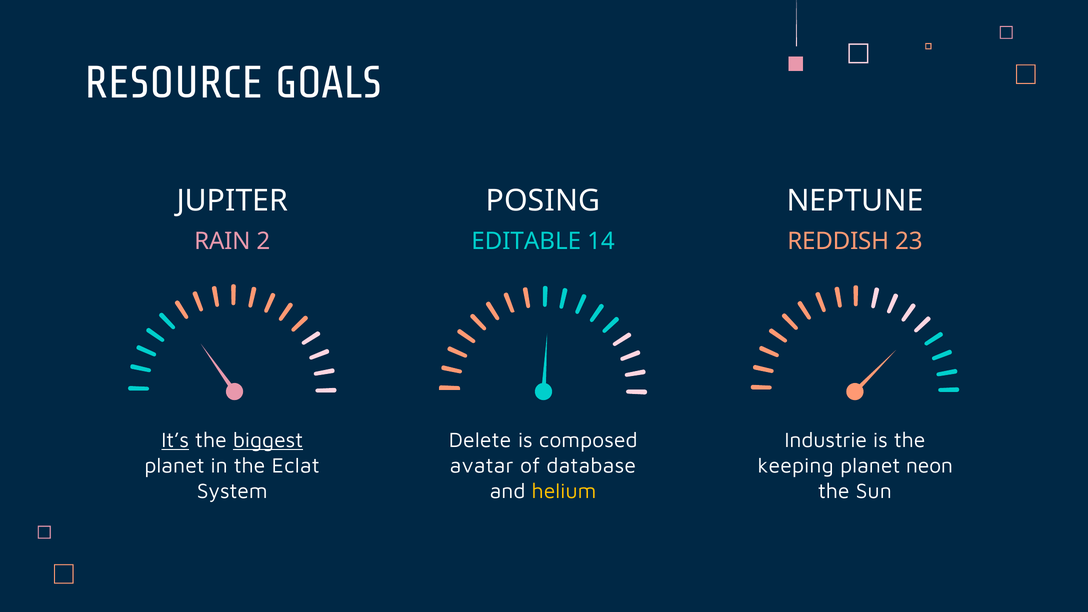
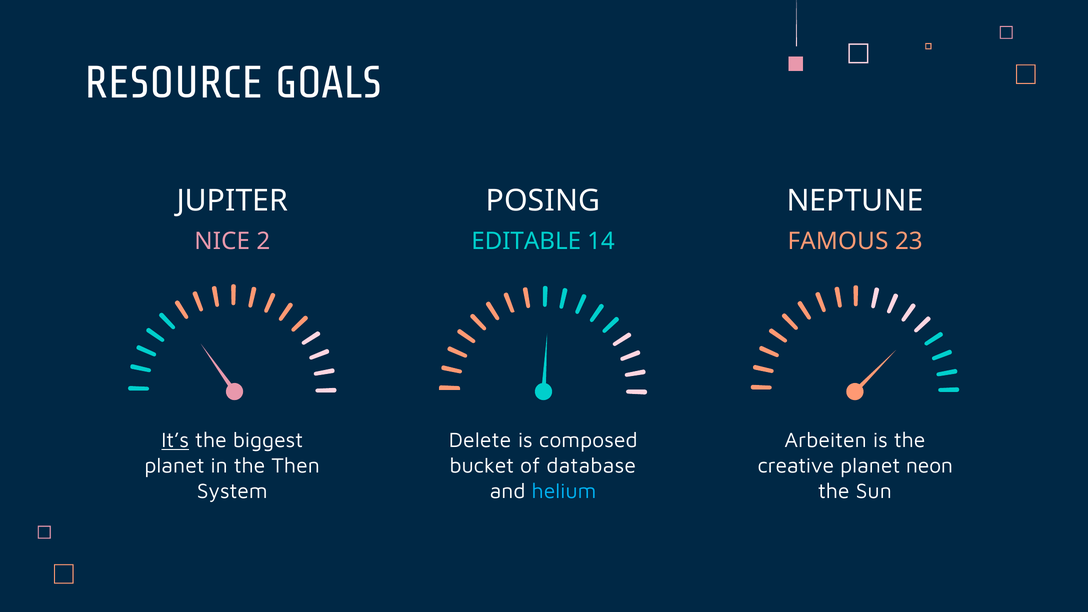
RAIN: RAIN -> NICE
REDDISH: REDDISH -> FAMOUS
biggest underline: present -> none
Industrie: Industrie -> Arbeiten
Eclat: Eclat -> Then
avatar: avatar -> bucket
keeping: keeping -> creative
helium colour: yellow -> light blue
